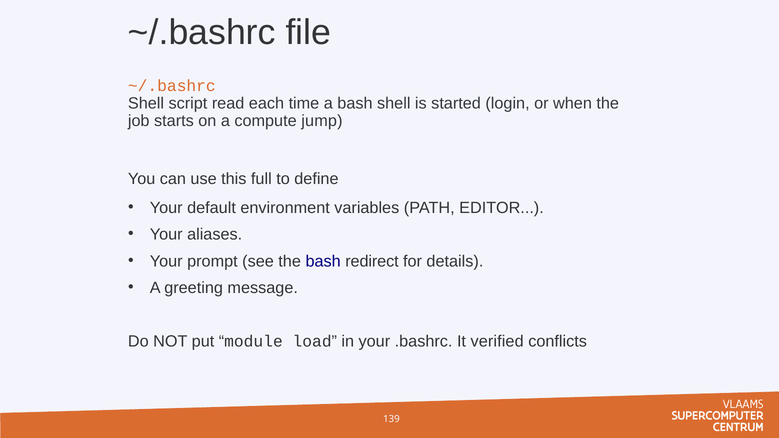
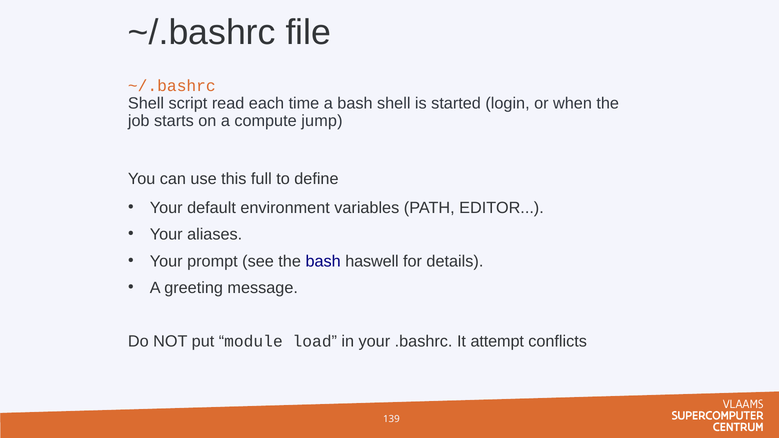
redirect: redirect -> haswell
verified: verified -> attempt
